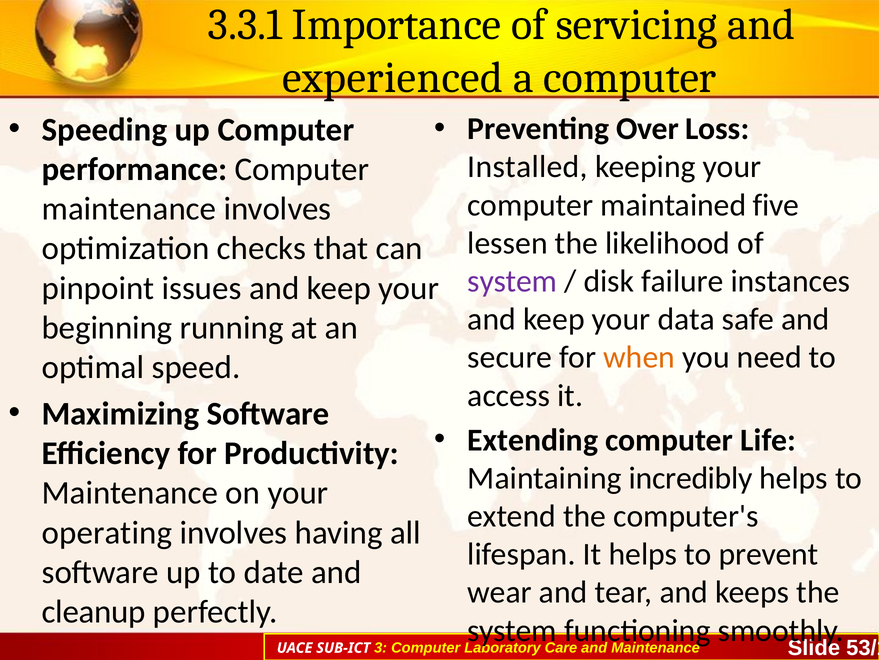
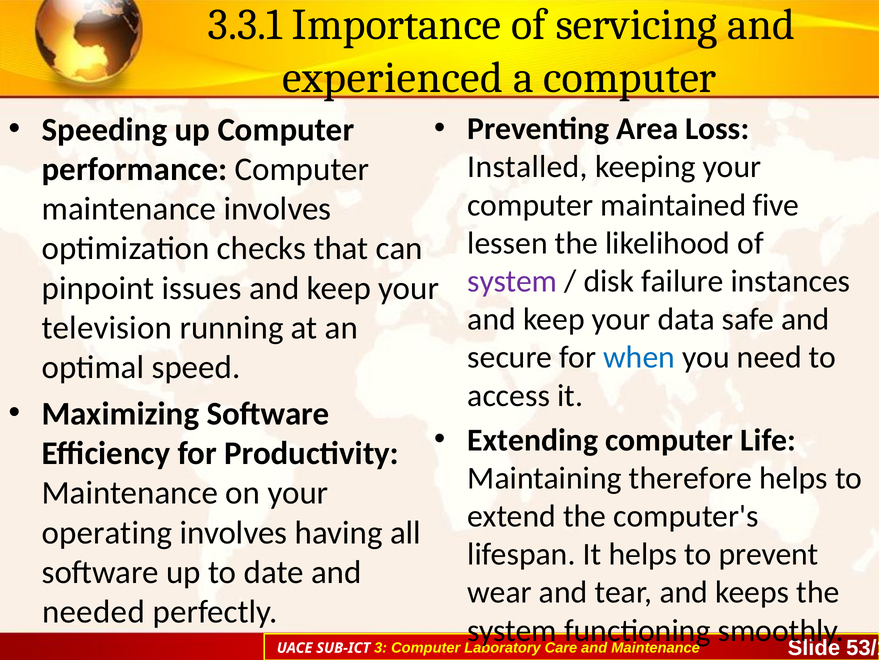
Over: Over -> Area
beginning: beginning -> television
when colour: orange -> blue
incredibly: incredibly -> therefore
cleanup: cleanup -> needed
